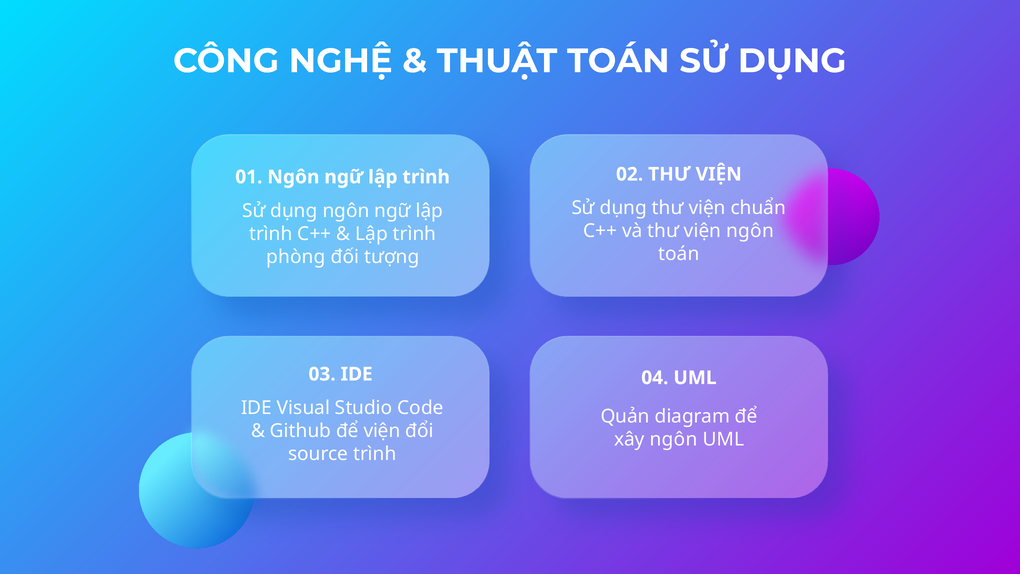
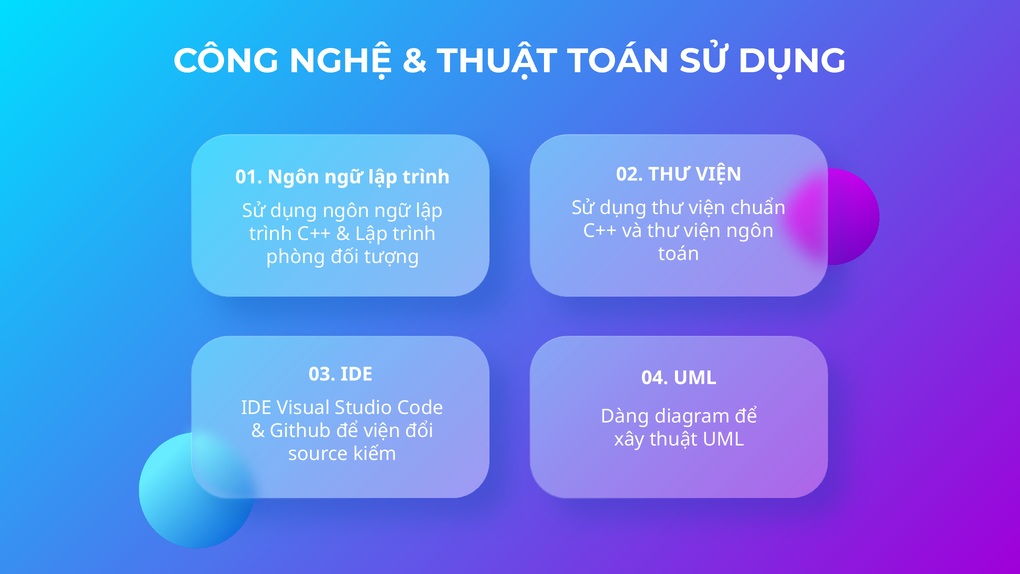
Quản: Quản -> Dàng
xây ngôn: ngôn -> thuật
source trình: trình -> kiếm
